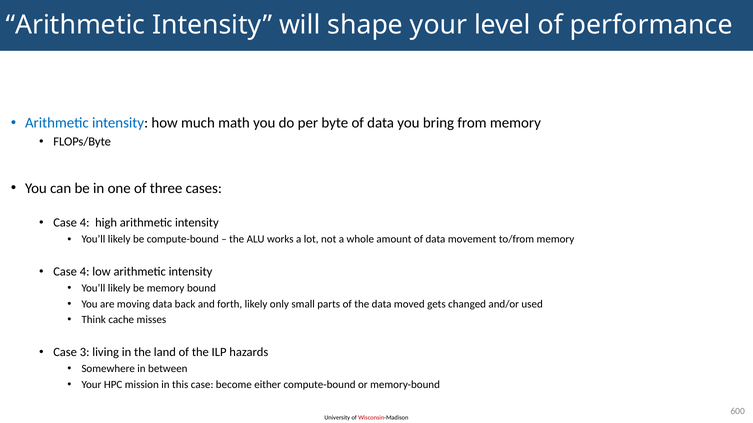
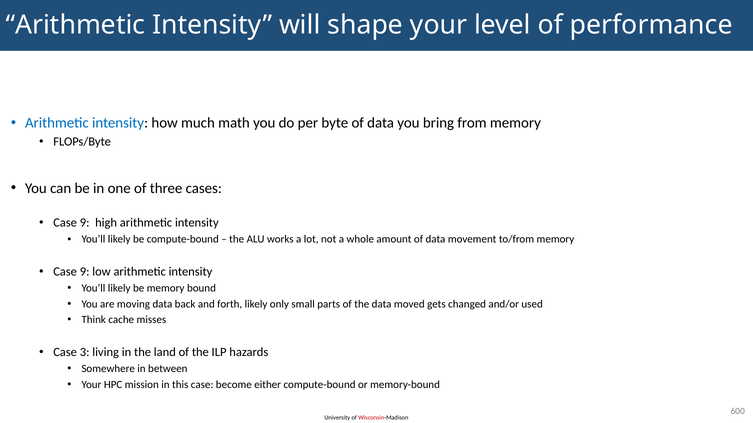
4 at (85, 223): 4 -> 9
4 at (85, 272): 4 -> 9
